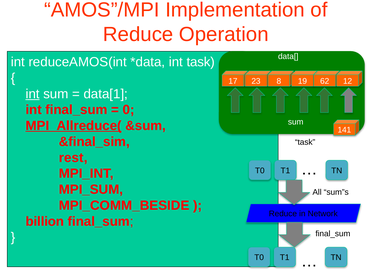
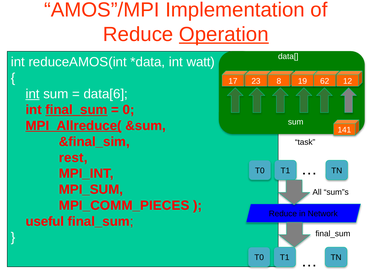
Operation underline: none -> present
int task: task -> watt
data[1: data[1 -> data[6
final_sum at (76, 110) underline: none -> present
MPI_COMM_BESIDE: MPI_COMM_BESIDE -> MPI_COMM_PIECES
billion: billion -> useful
